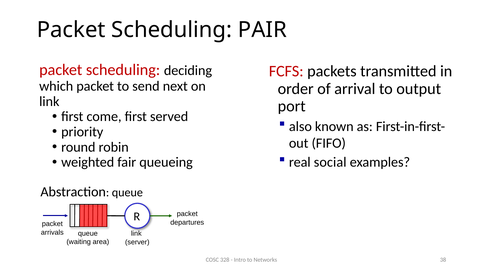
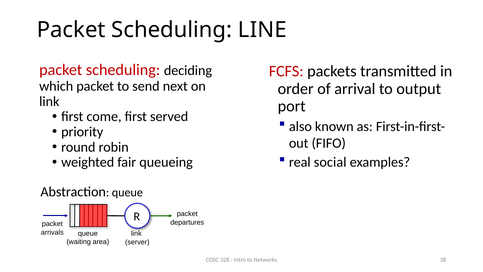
PAIR: PAIR -> LINE
